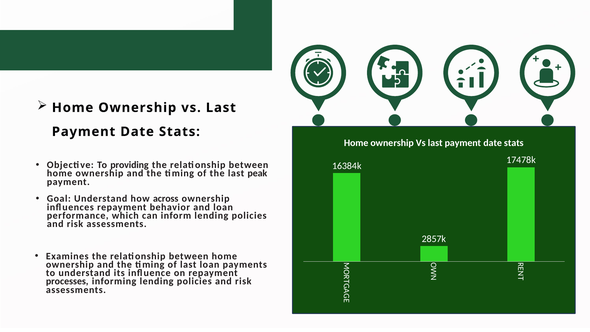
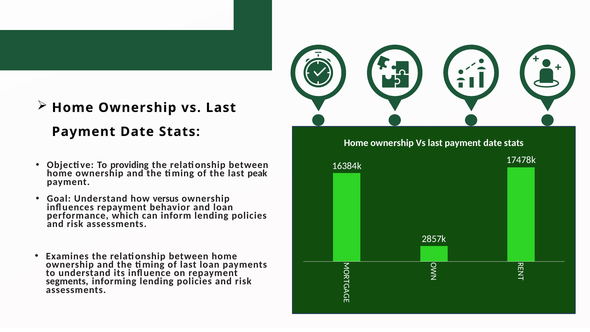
across: across -> versus
processes: processes -> segments
